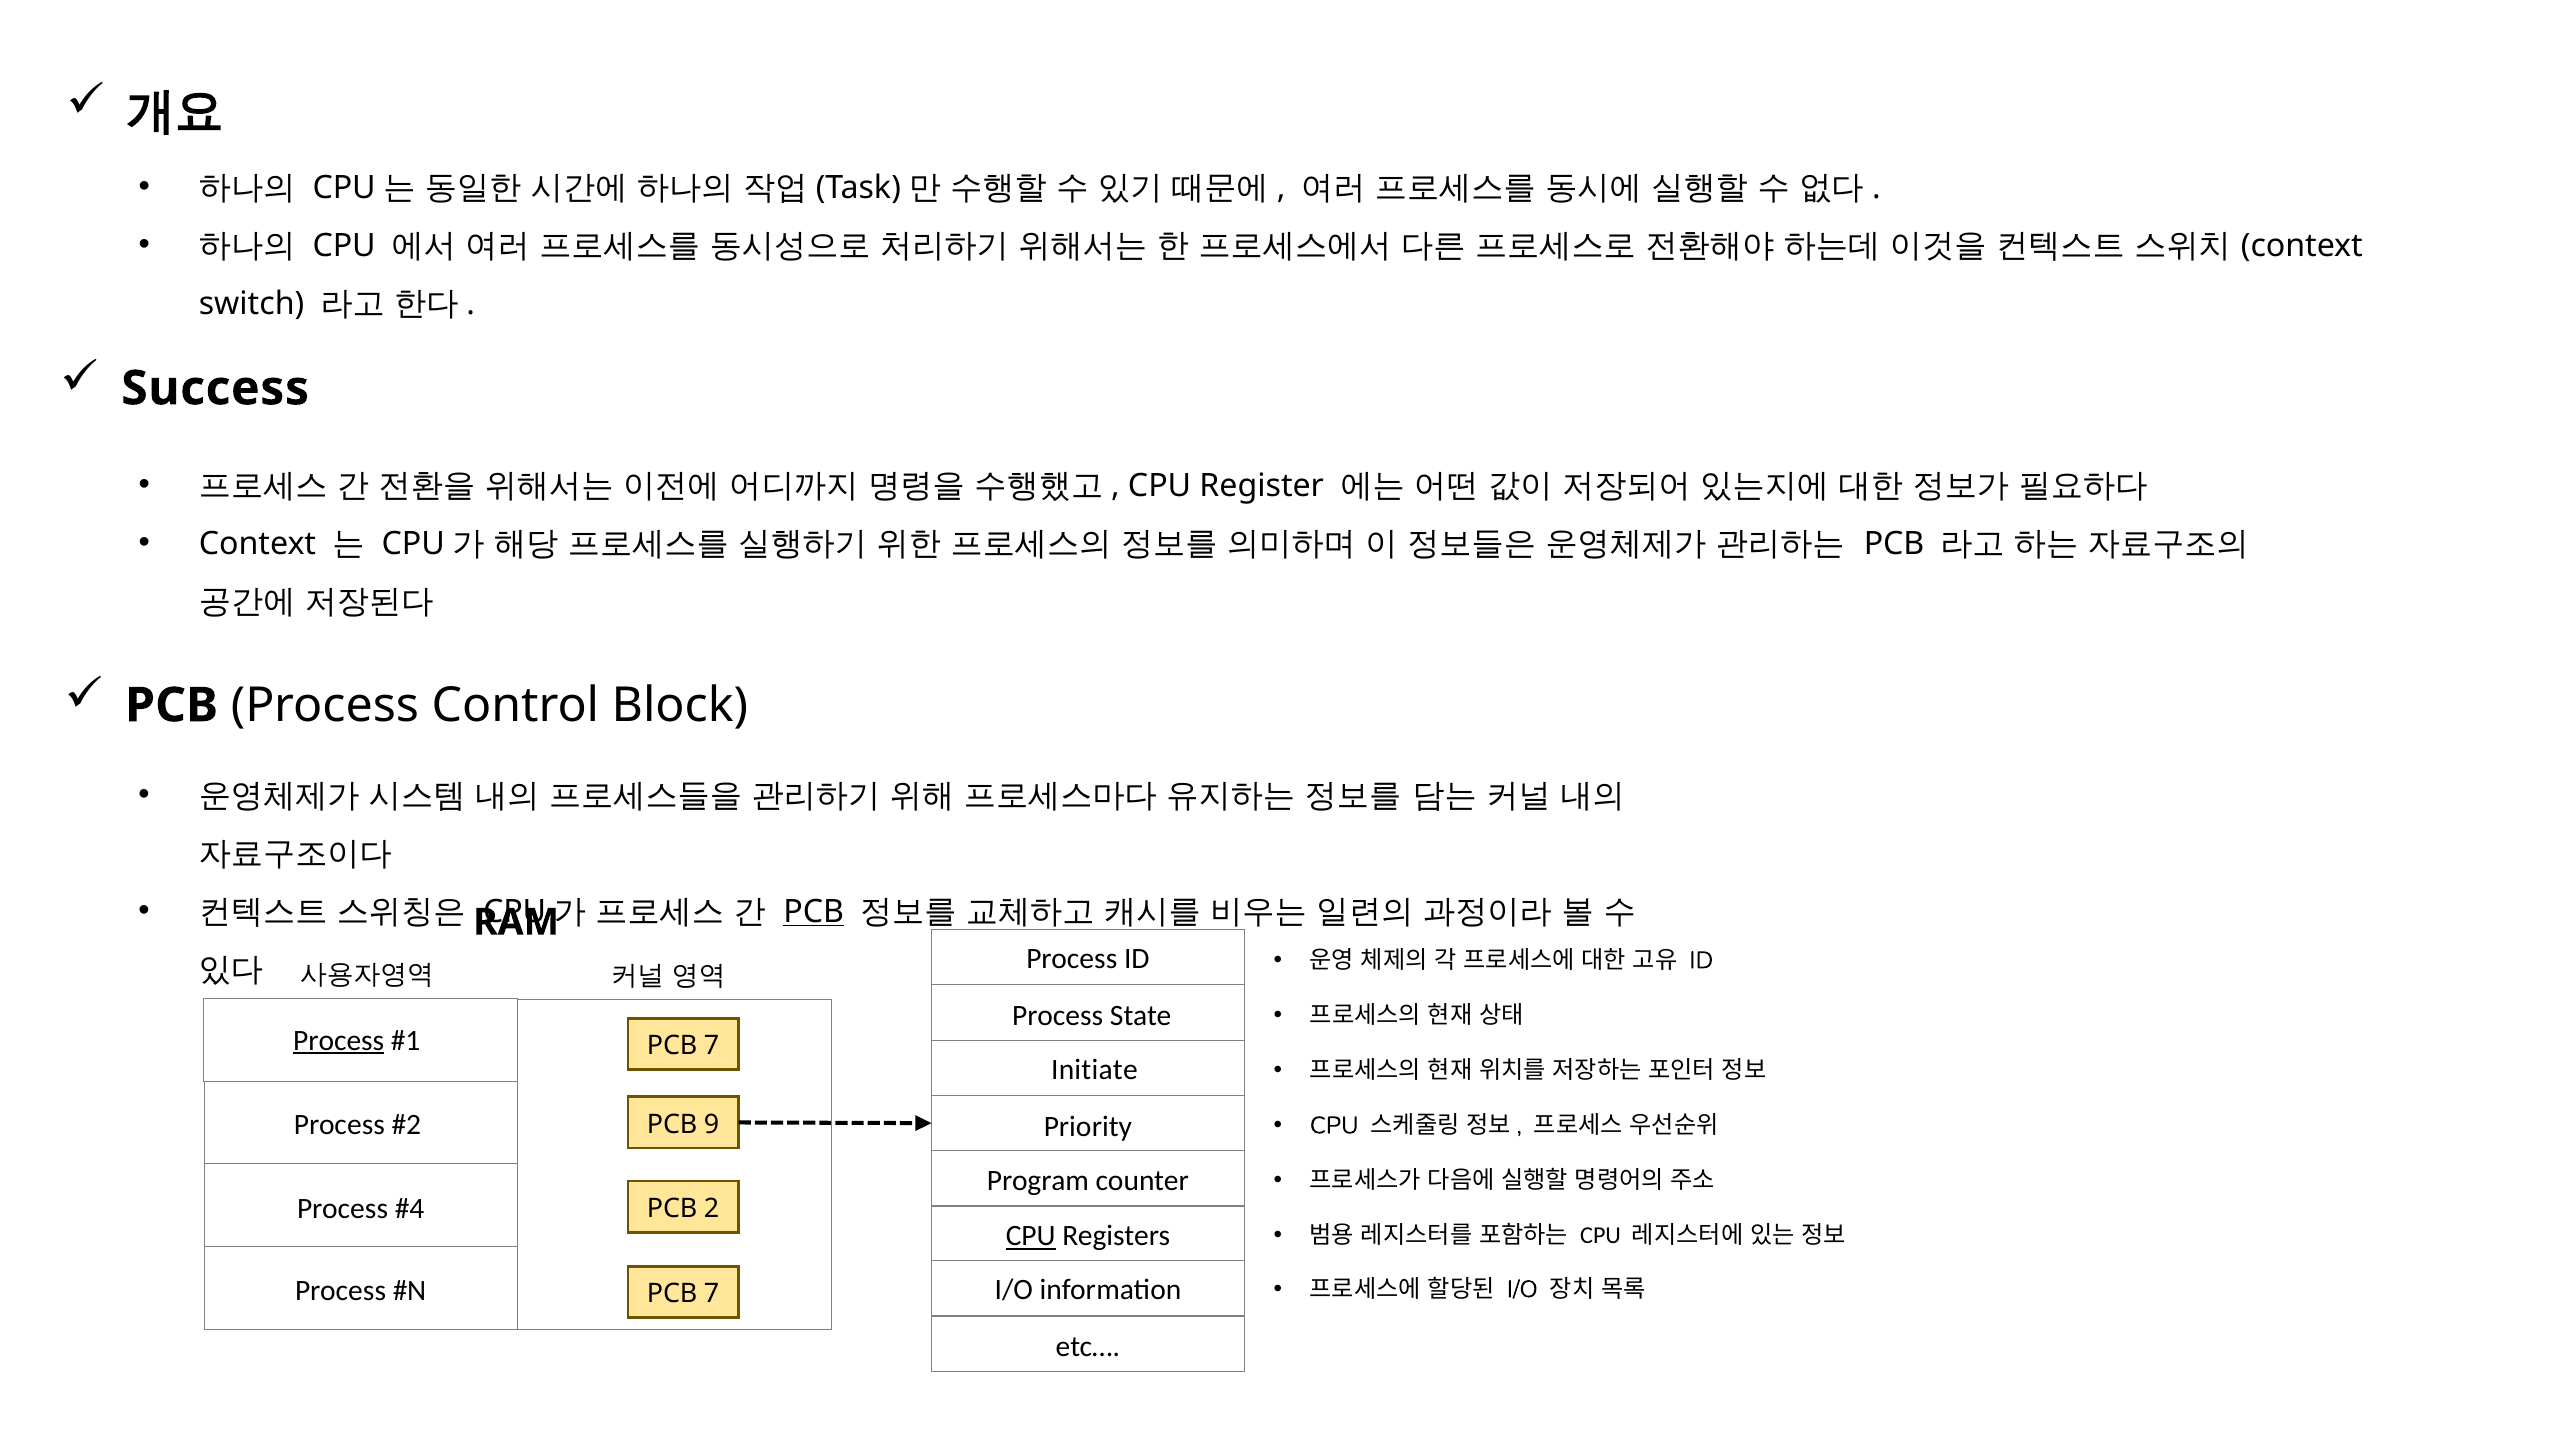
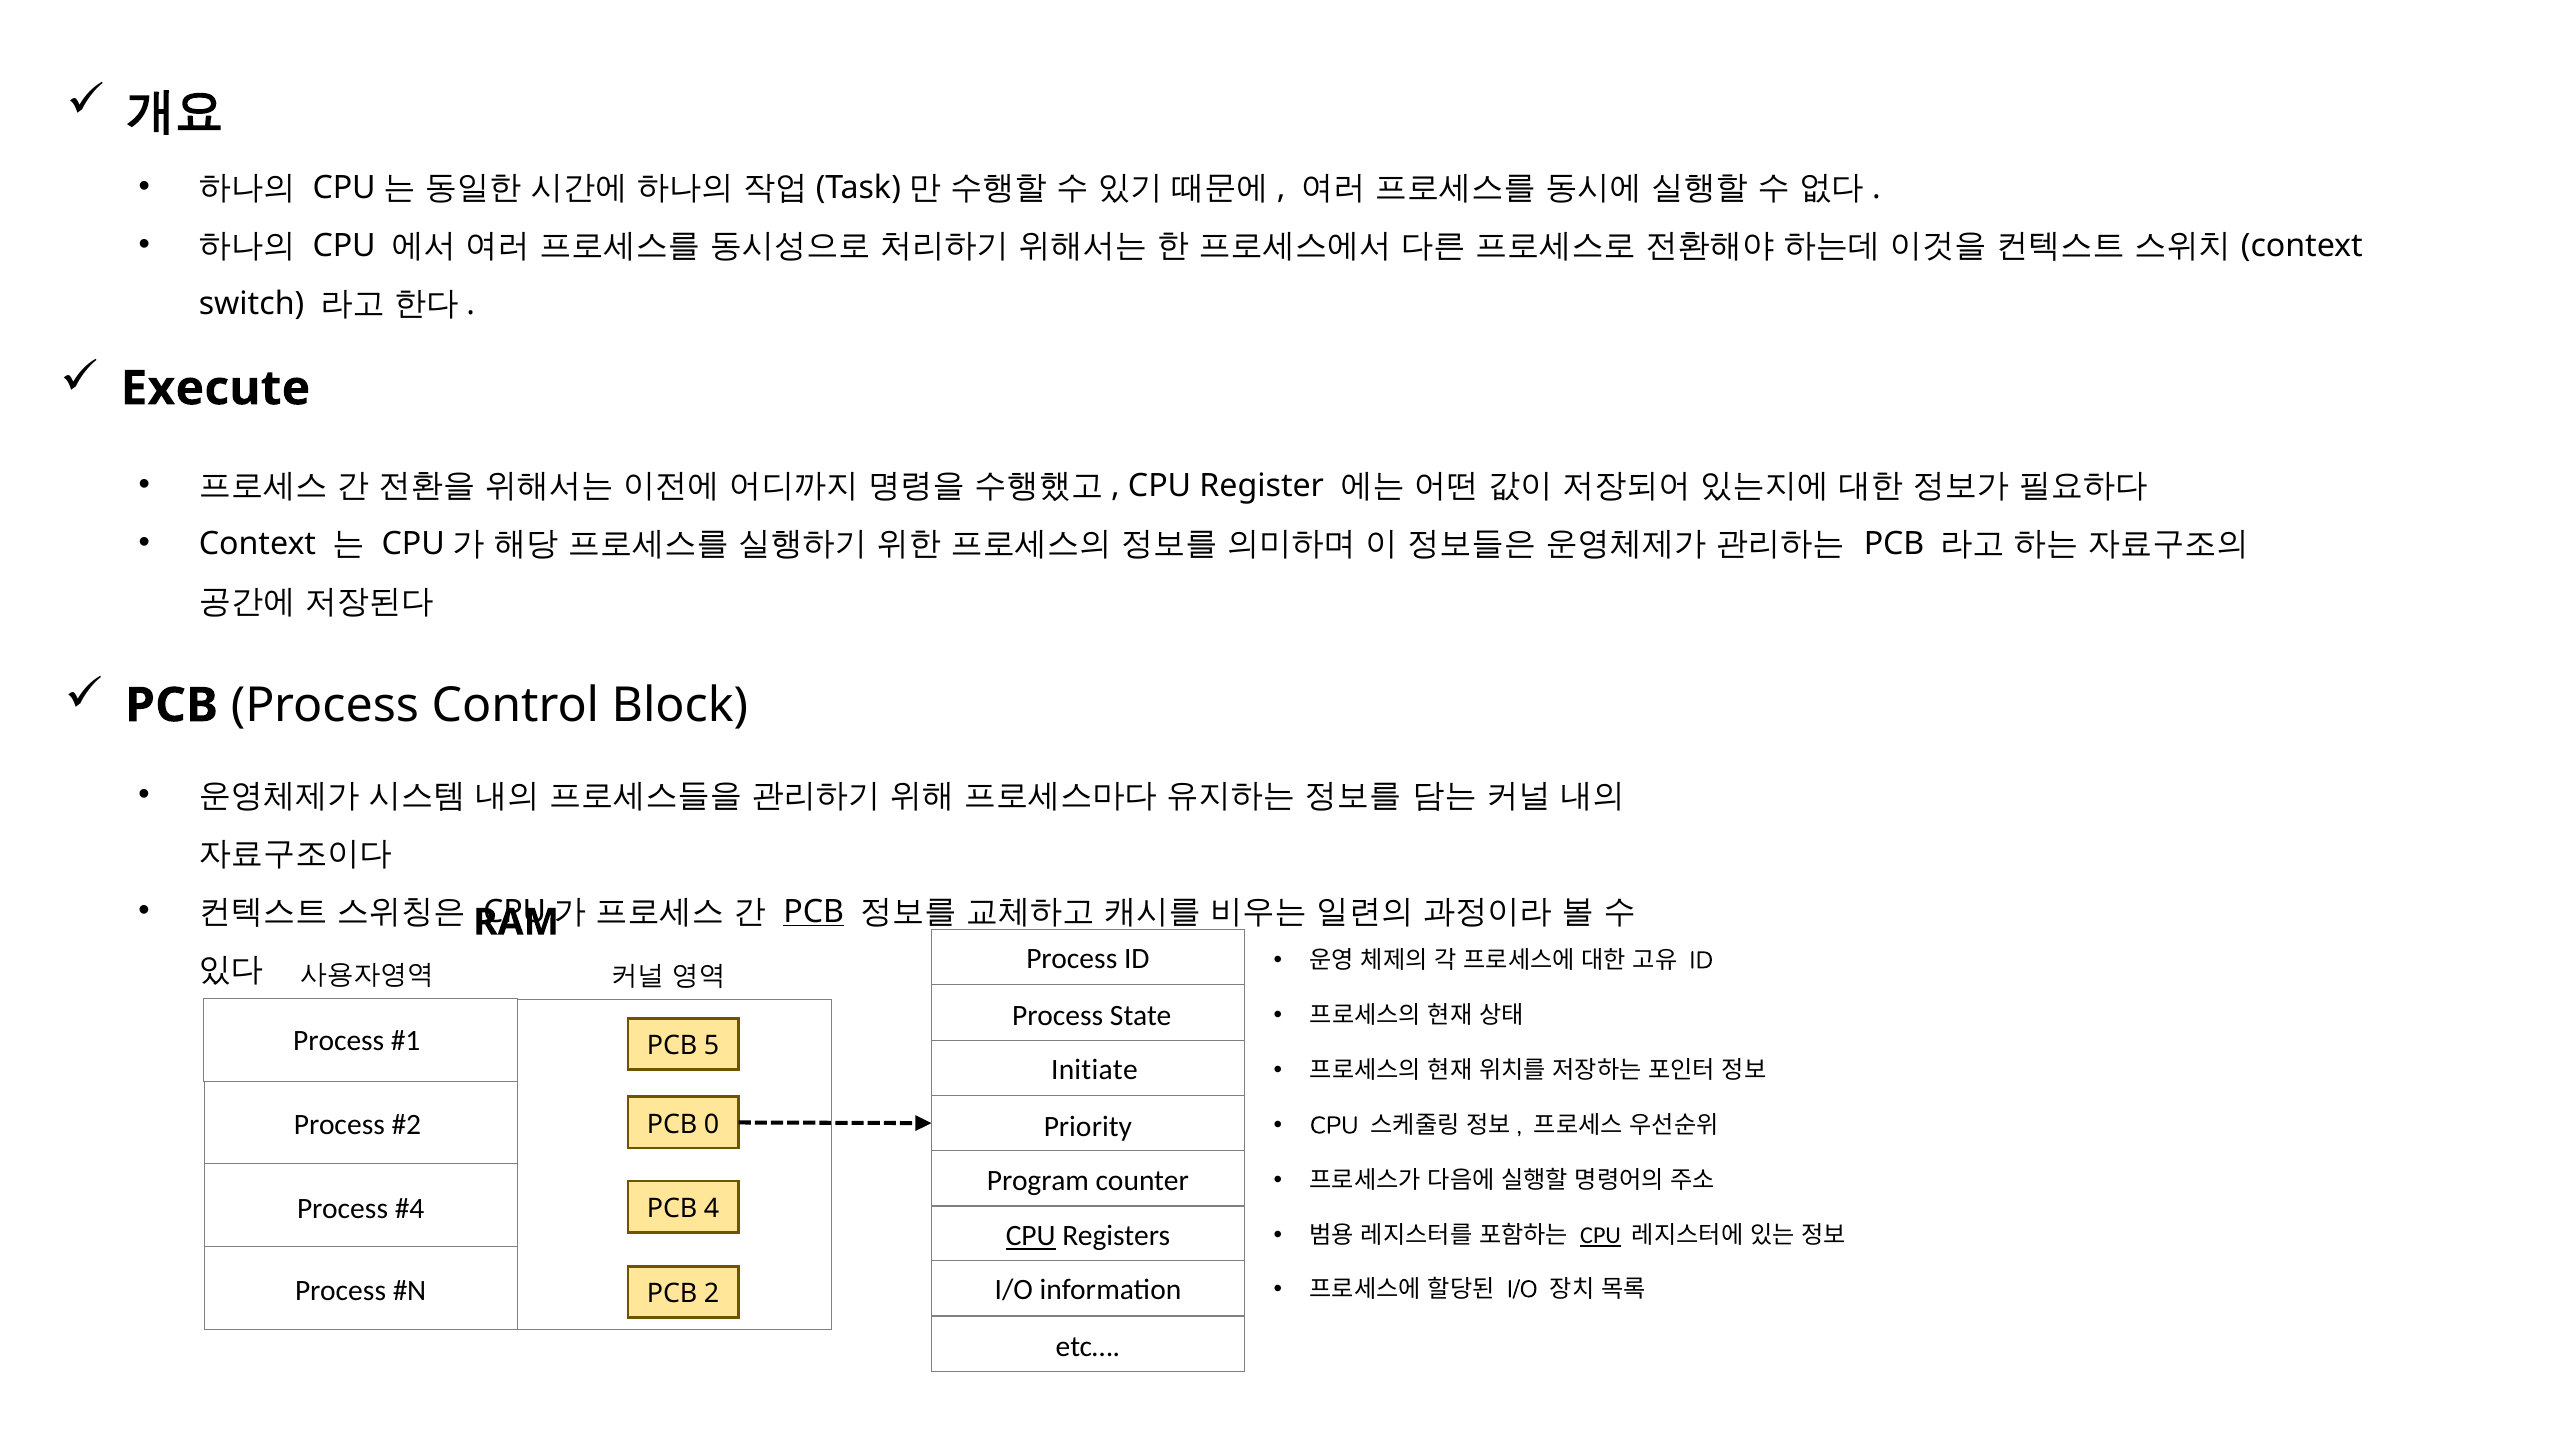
Success: Success -> Execute
Process at (339, 1041) underline: present -> none
7 at (712, 1046): 7 -> 5
9: 9 -> 0
2: 2 -> 4
CPU at (1601, 1235) underline: none -> present
7 at (712, 1294): 7 -> 2
